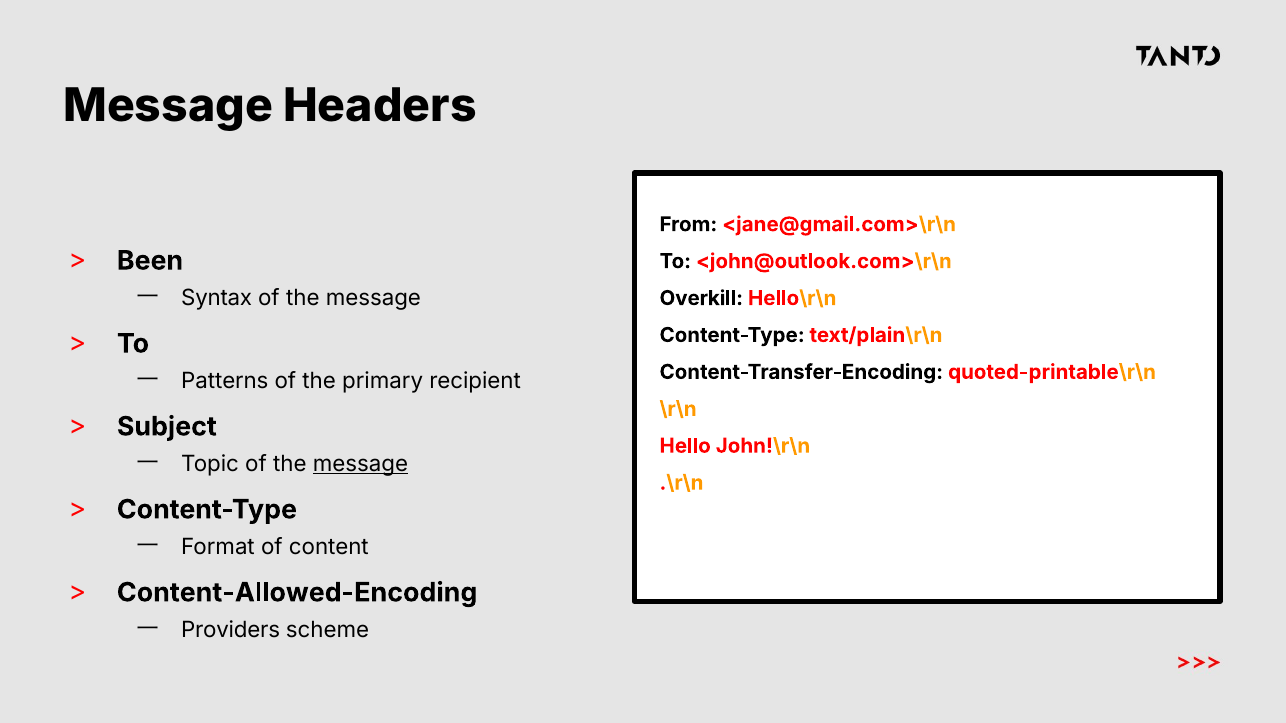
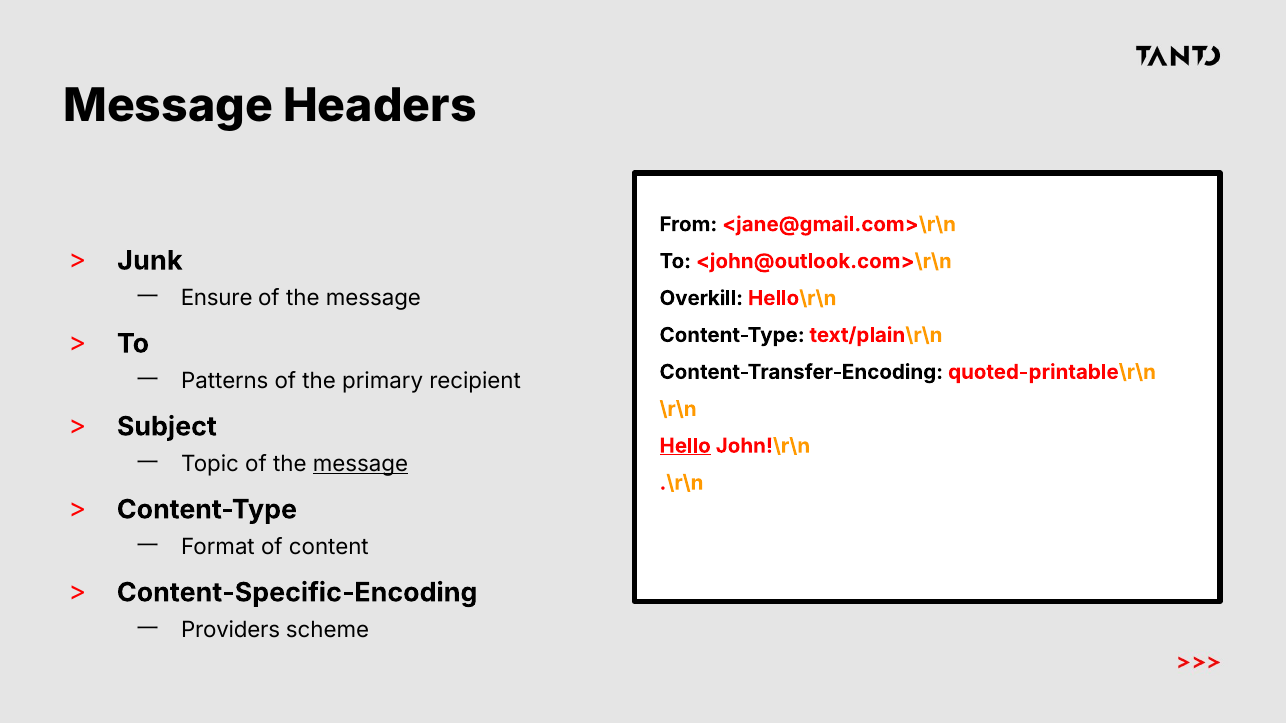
Been: Been -> Junk
Syntax: Syntax -> Ensure
Hello underline: none -> present
Content-Allowed-Encoding: Content-Allowed-Encoding -> Content-Specific-Encoding
